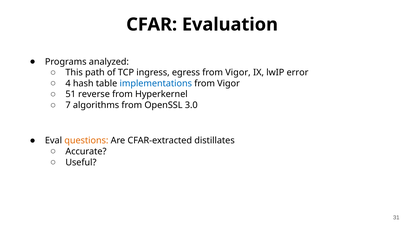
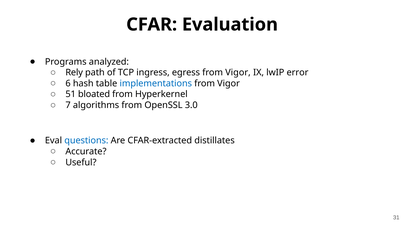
This: This -> Rely
4: 4 -> 6
reverse: reverse -> bloated
questions colour: orange -> blue
